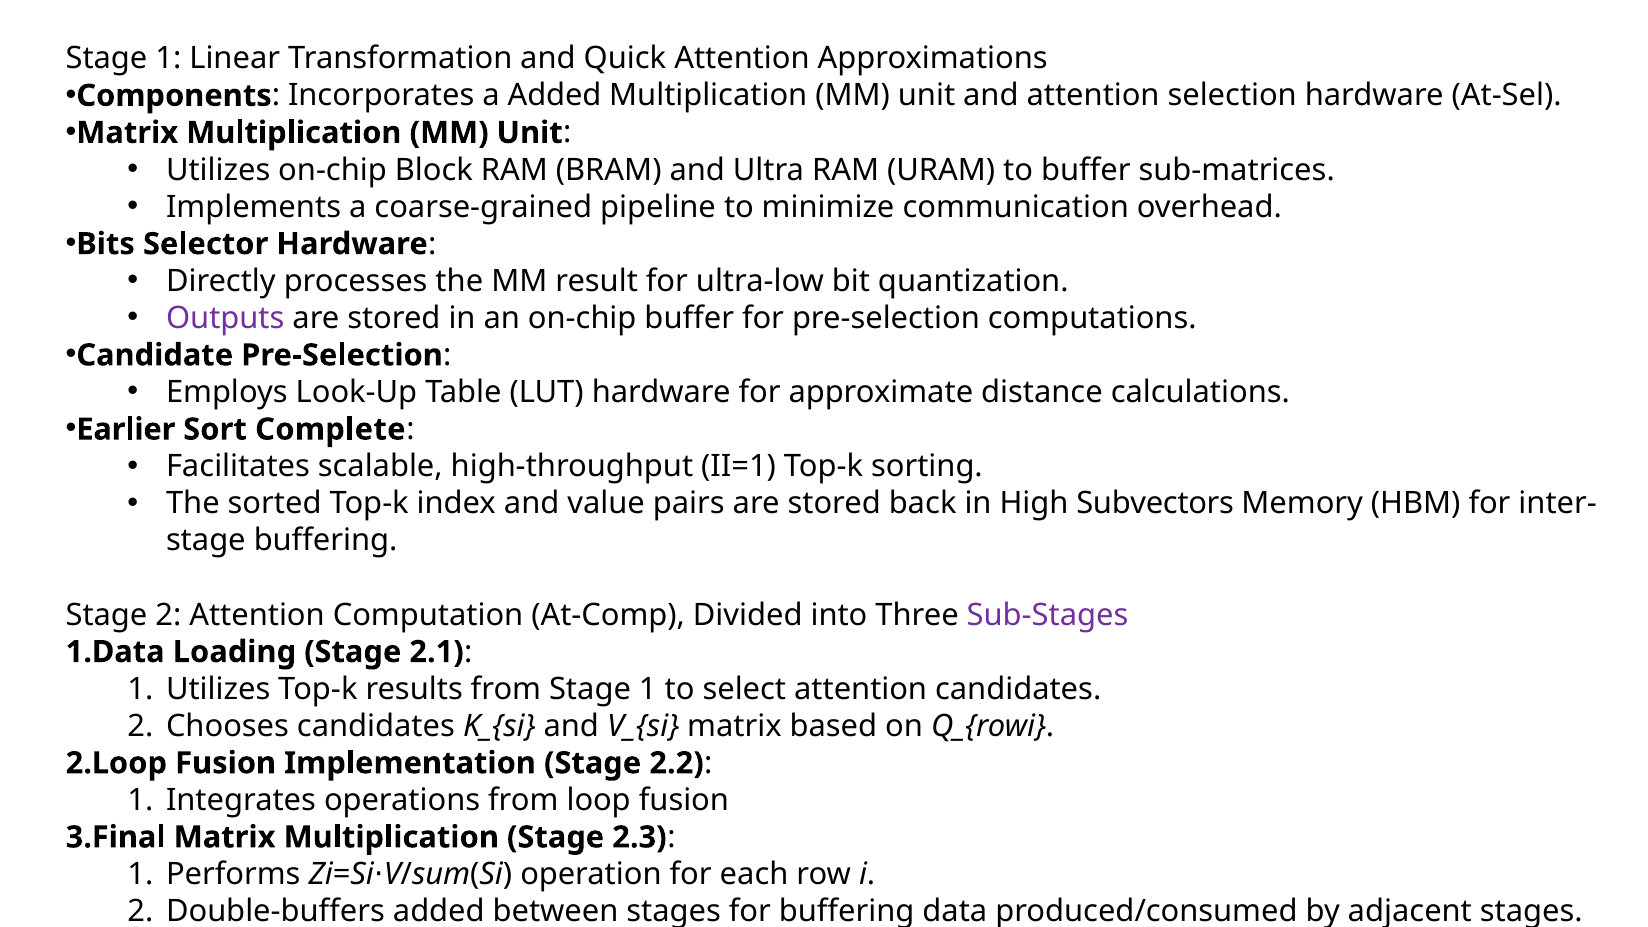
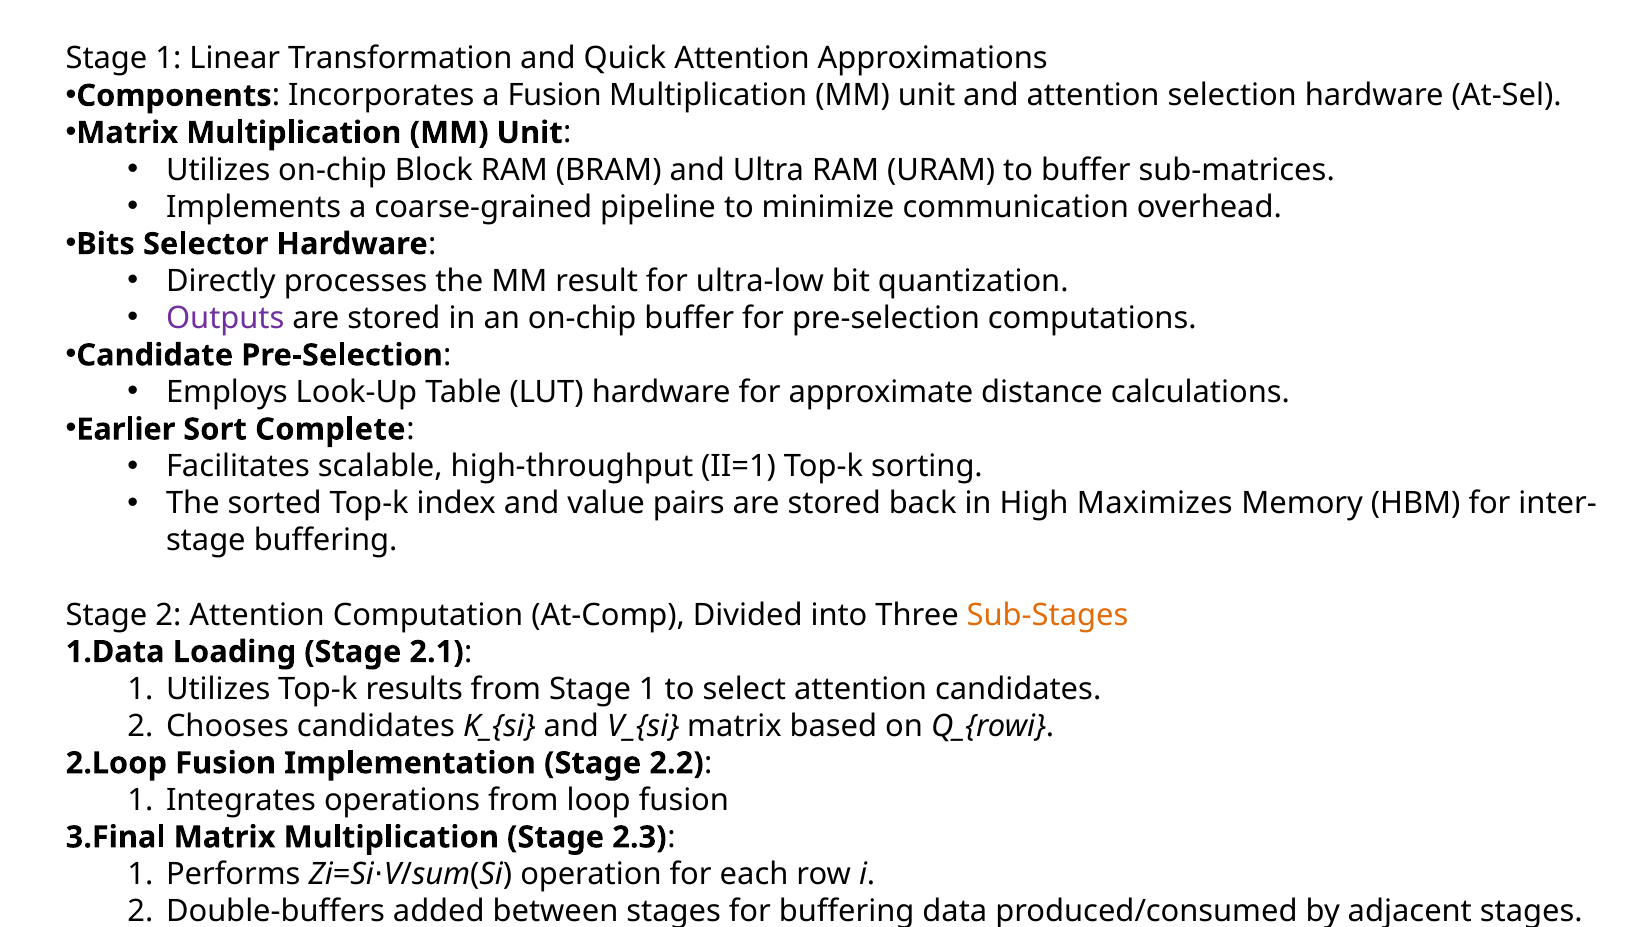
a Added: Added -> Fusion
Subvectors: Subvectors -> Maximizes
Sub-Stages colour: purple -> orange
